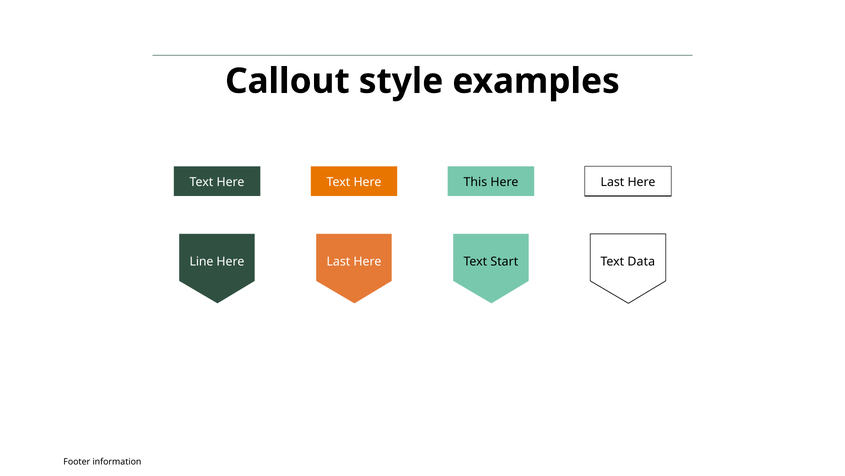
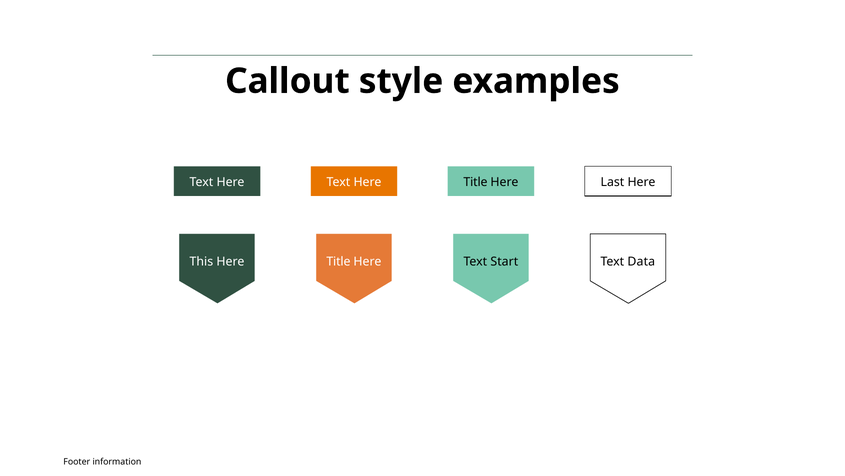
Text Here This: This -> Title
Line: Line -> This
Last at (338, 261): Last -> Title
